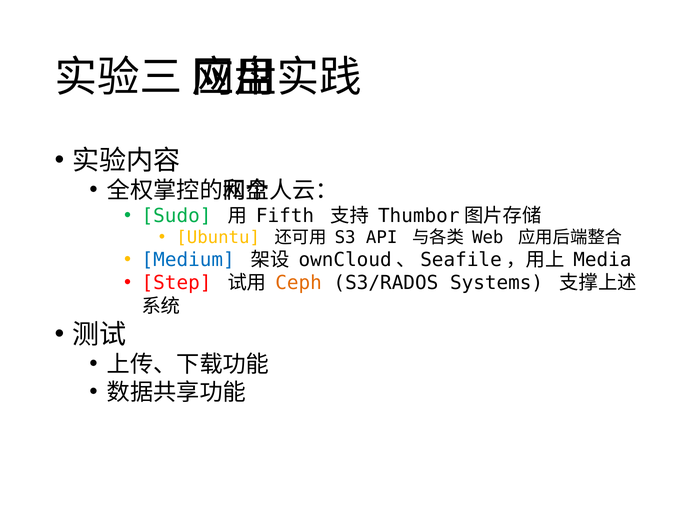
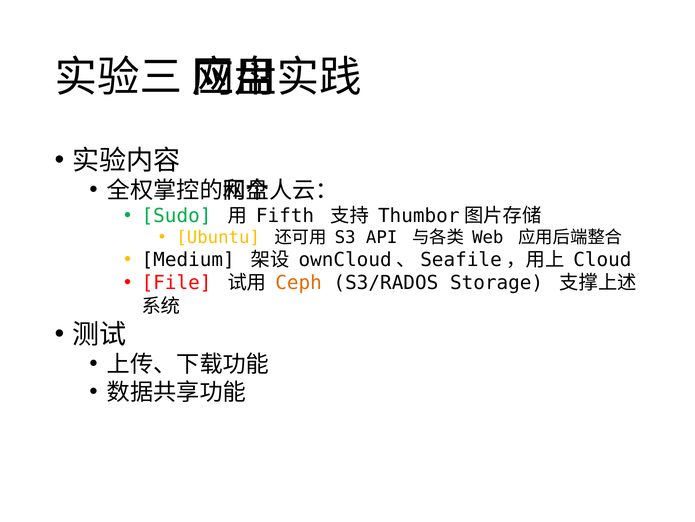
Medium colour: blue -> black
Media: Media -> Cloud
Step: Step -> File
Systems: Systems -> Storage
